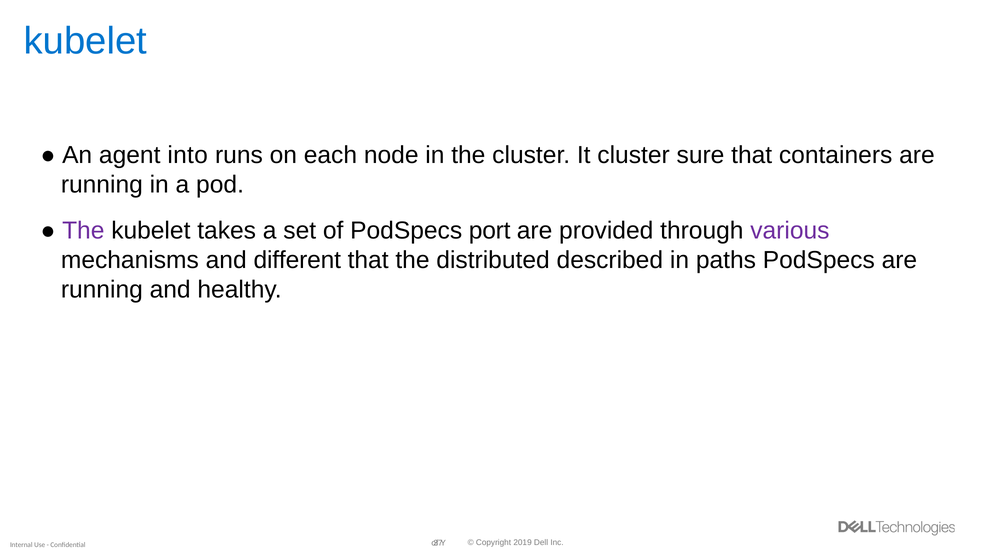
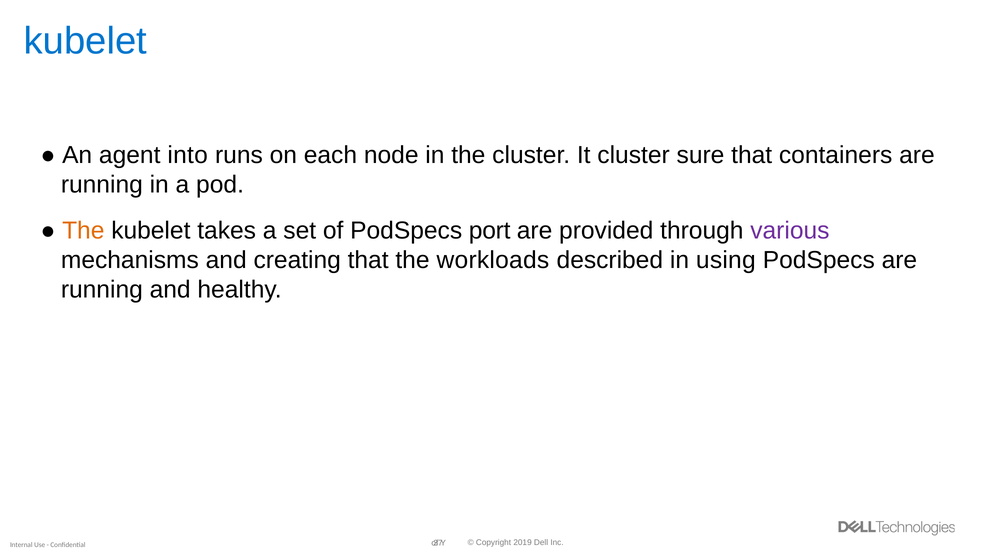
The at (83, 231) colour: purple -> orange
different: different -> creating
distributed: distributed -> workloads
paths: paths -> using
